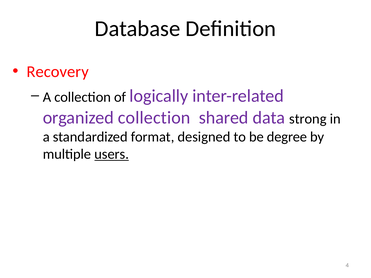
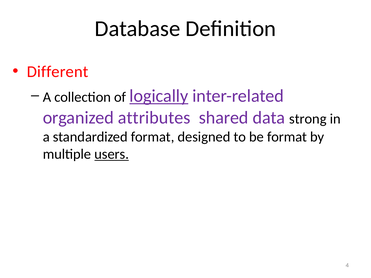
Recovery: Recovery -> Different
logically underline: none -> present
organized collection: collection -> attributes
be degree: degree -> format
